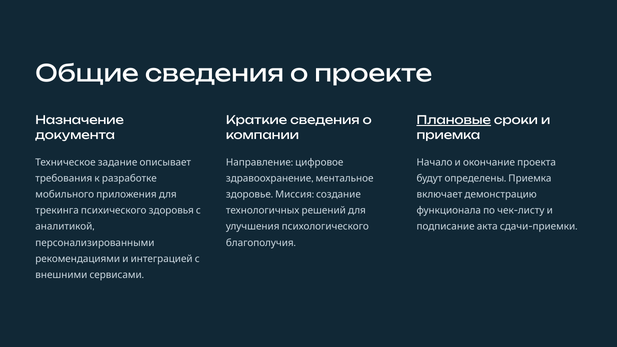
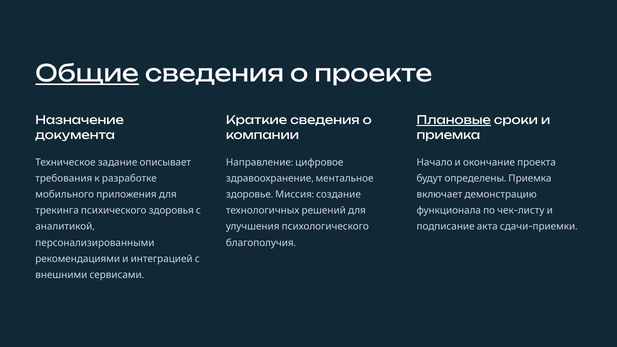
Общие underline: none -> present
